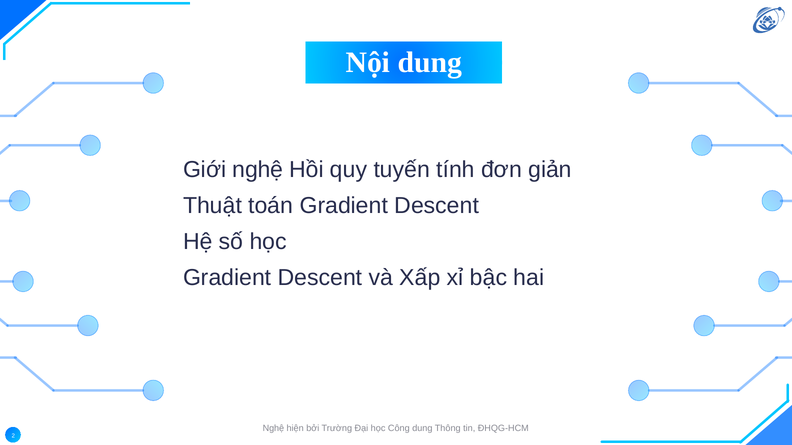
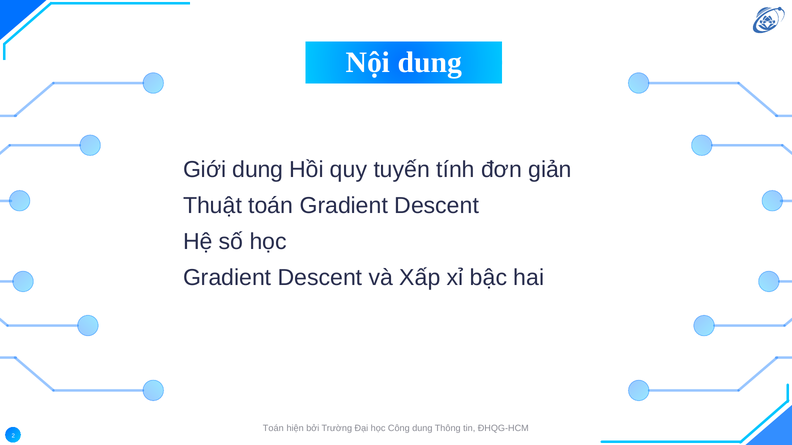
Giới nghệ: nghệ -> dung
Nghệ at (273, 429): Nghệ -> Toán
